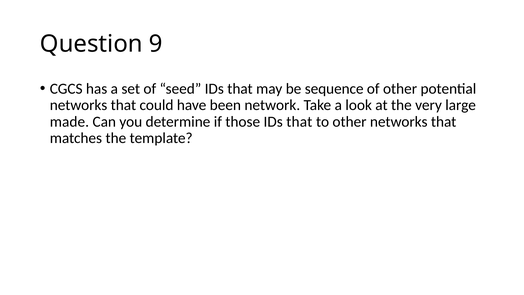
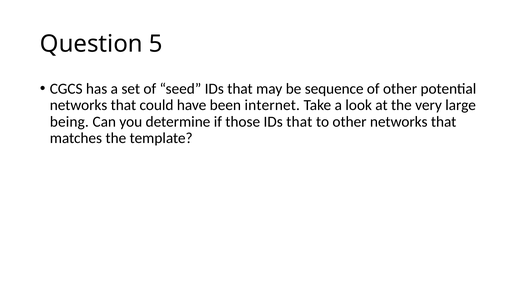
9: 9 -> 5
network: network -> internet
made: made -> being
